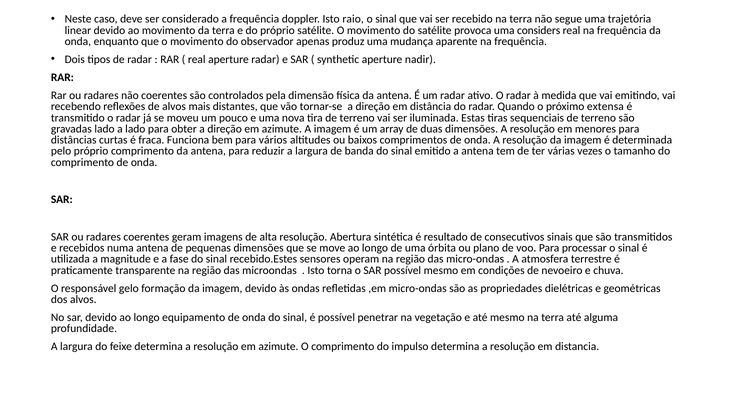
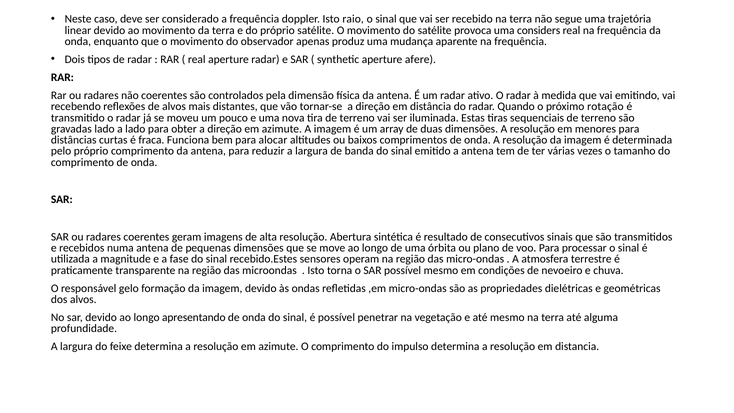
nadir: nadir -> afere
extensa: extensa -> rotação
vários: vários -> alocar
equipamento: equipamento -> apresentando
